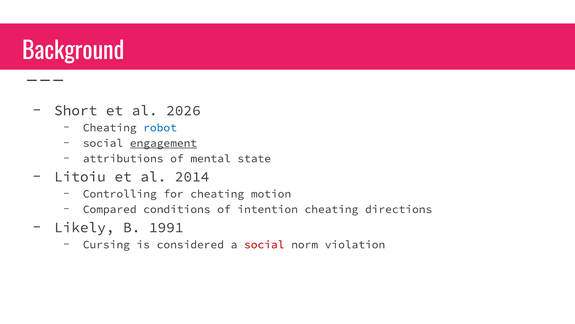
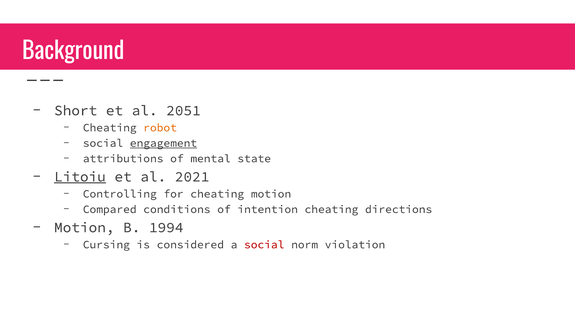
2026: 2026 -> 2051
robot colour: blue -> orange
Litoiu underline: none -> present
2014: 2014 -> 2021
Likely at (84, 227): Likely -> Motion
1991: 1991 -> 1994
